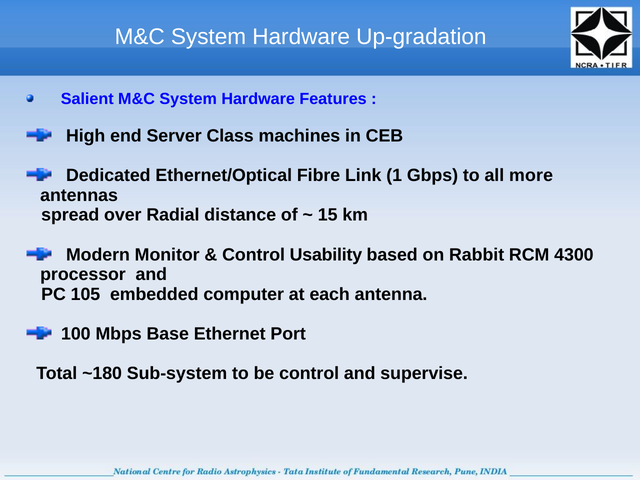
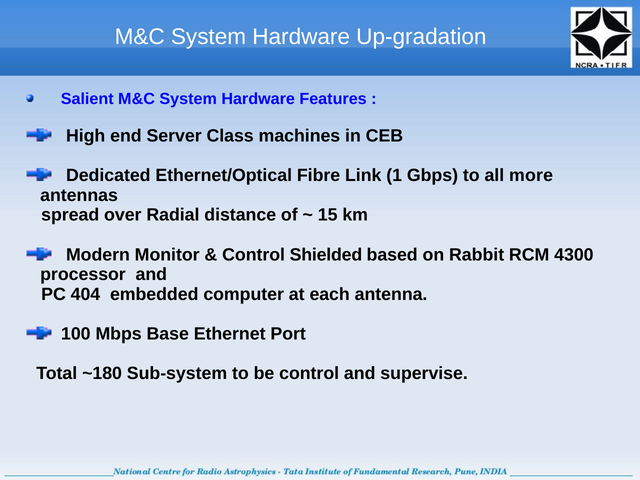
Usability: Usability -> Shielded
105: 105 -> 404
